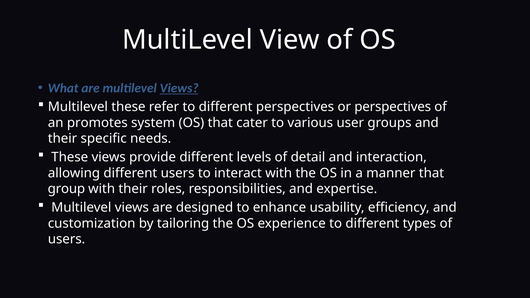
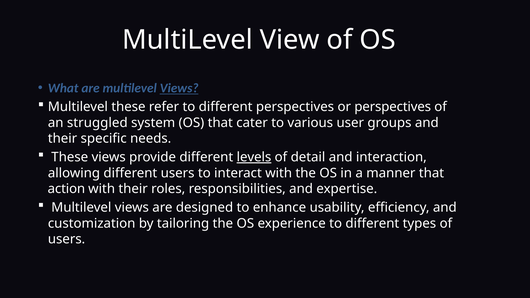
promotes: promotes -> struggled
levels underline: none -> present
group: group -> action
